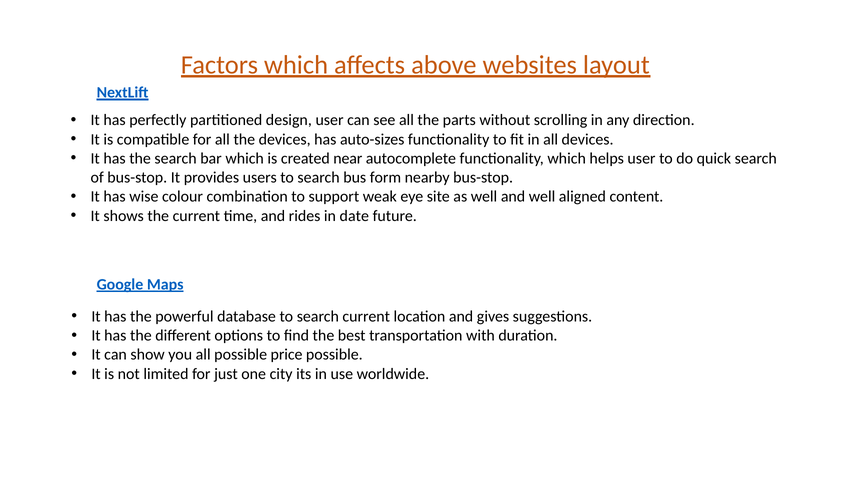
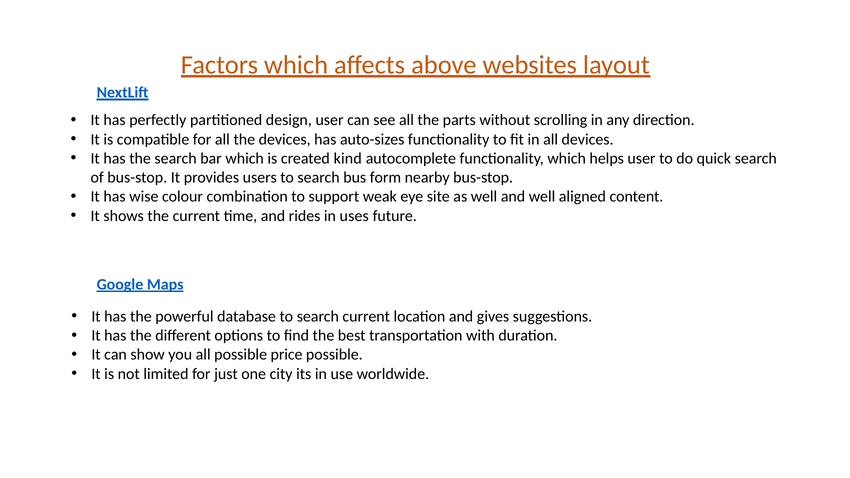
near: near -> kind
date: date -> uses
